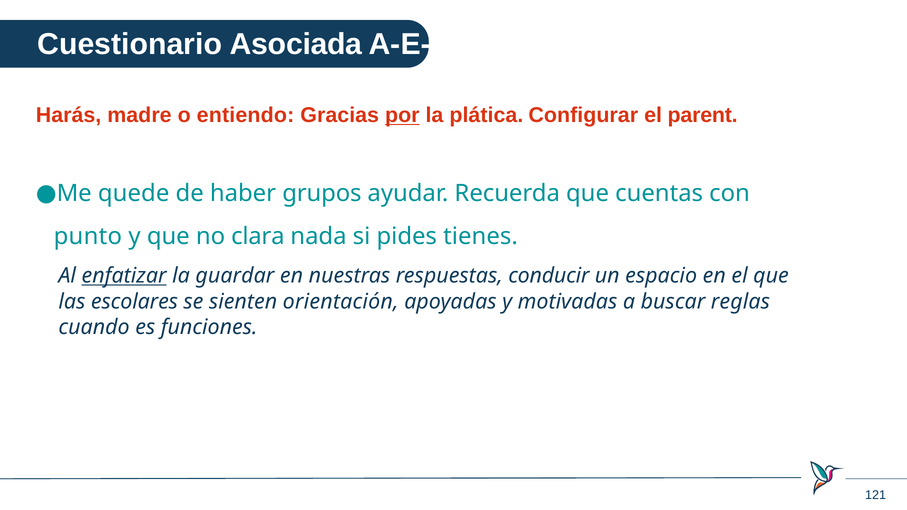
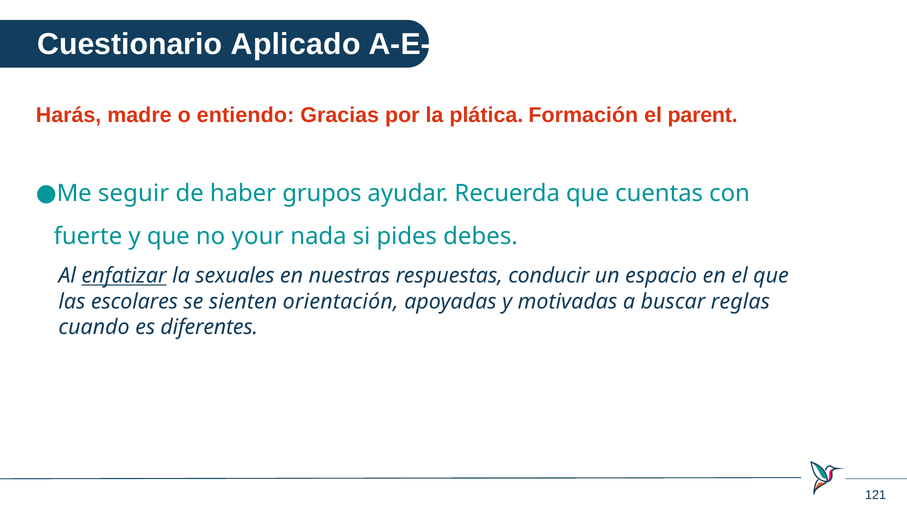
Asociada: Asociada -> Aplicado
por underline: present -> none
Configurar: Configurar -> Formación
quede: quede -> seguir
punto: punto -> fuerte
clara: clara -> your
tienes: tienes -> debes
guardar: guardar -> sexuales
funciones: funciones -> diferentes
